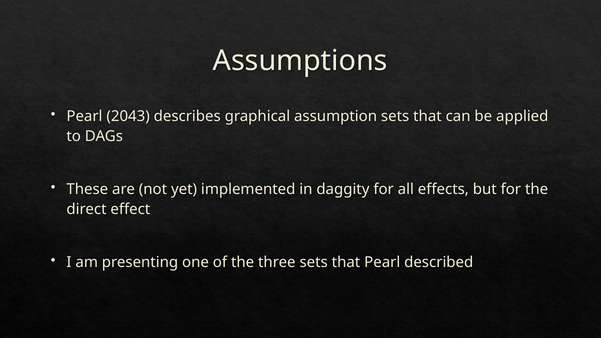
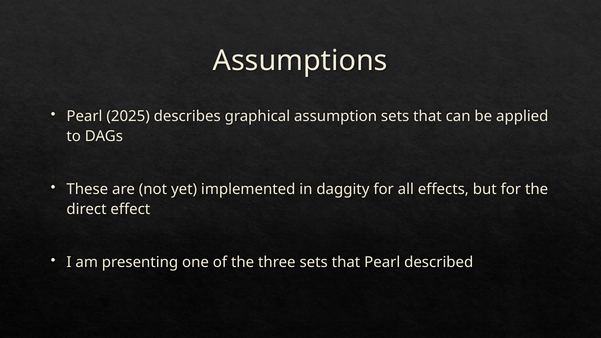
2043: 2043 -> 2025
